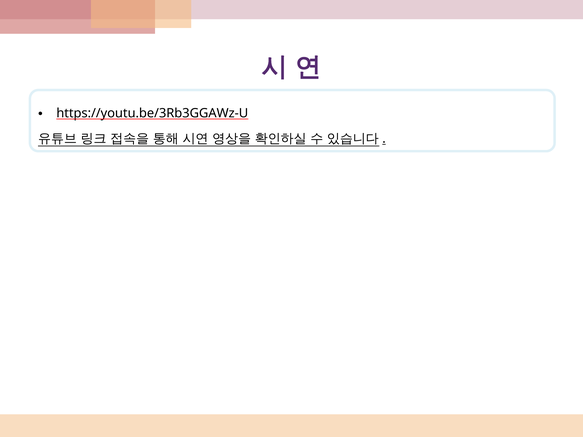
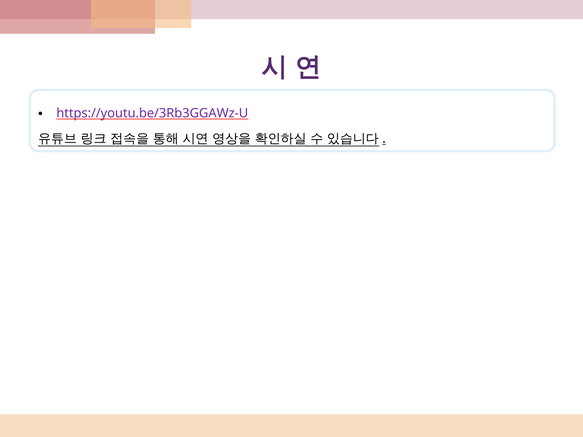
https://youtu.be/3Rb3GGAWz-U colour: black -> purple
